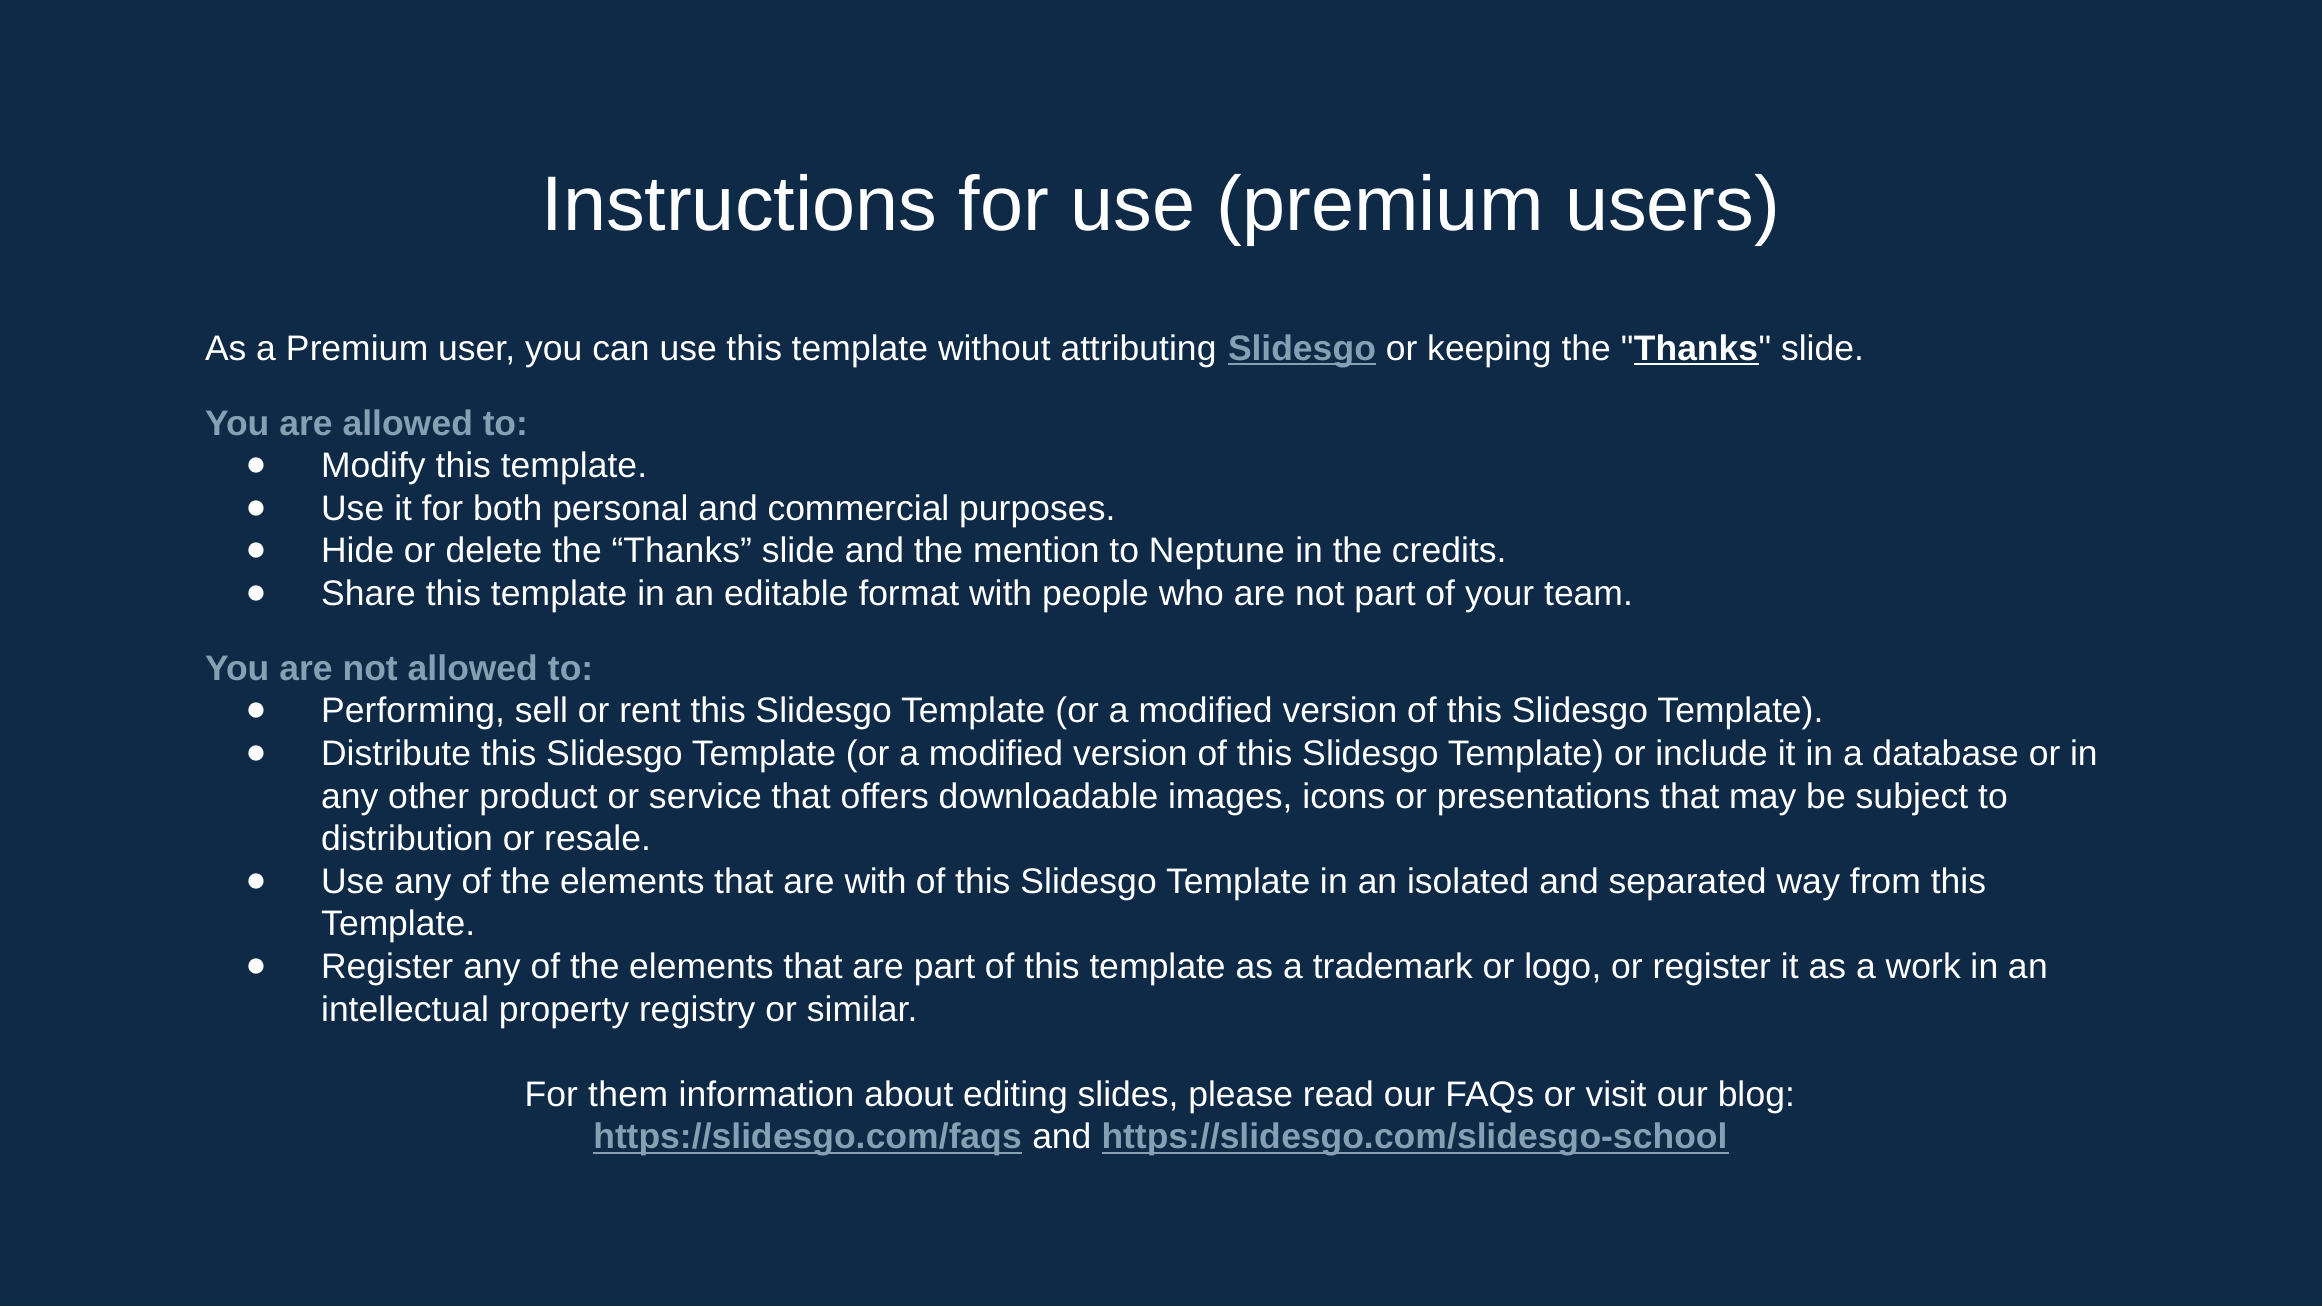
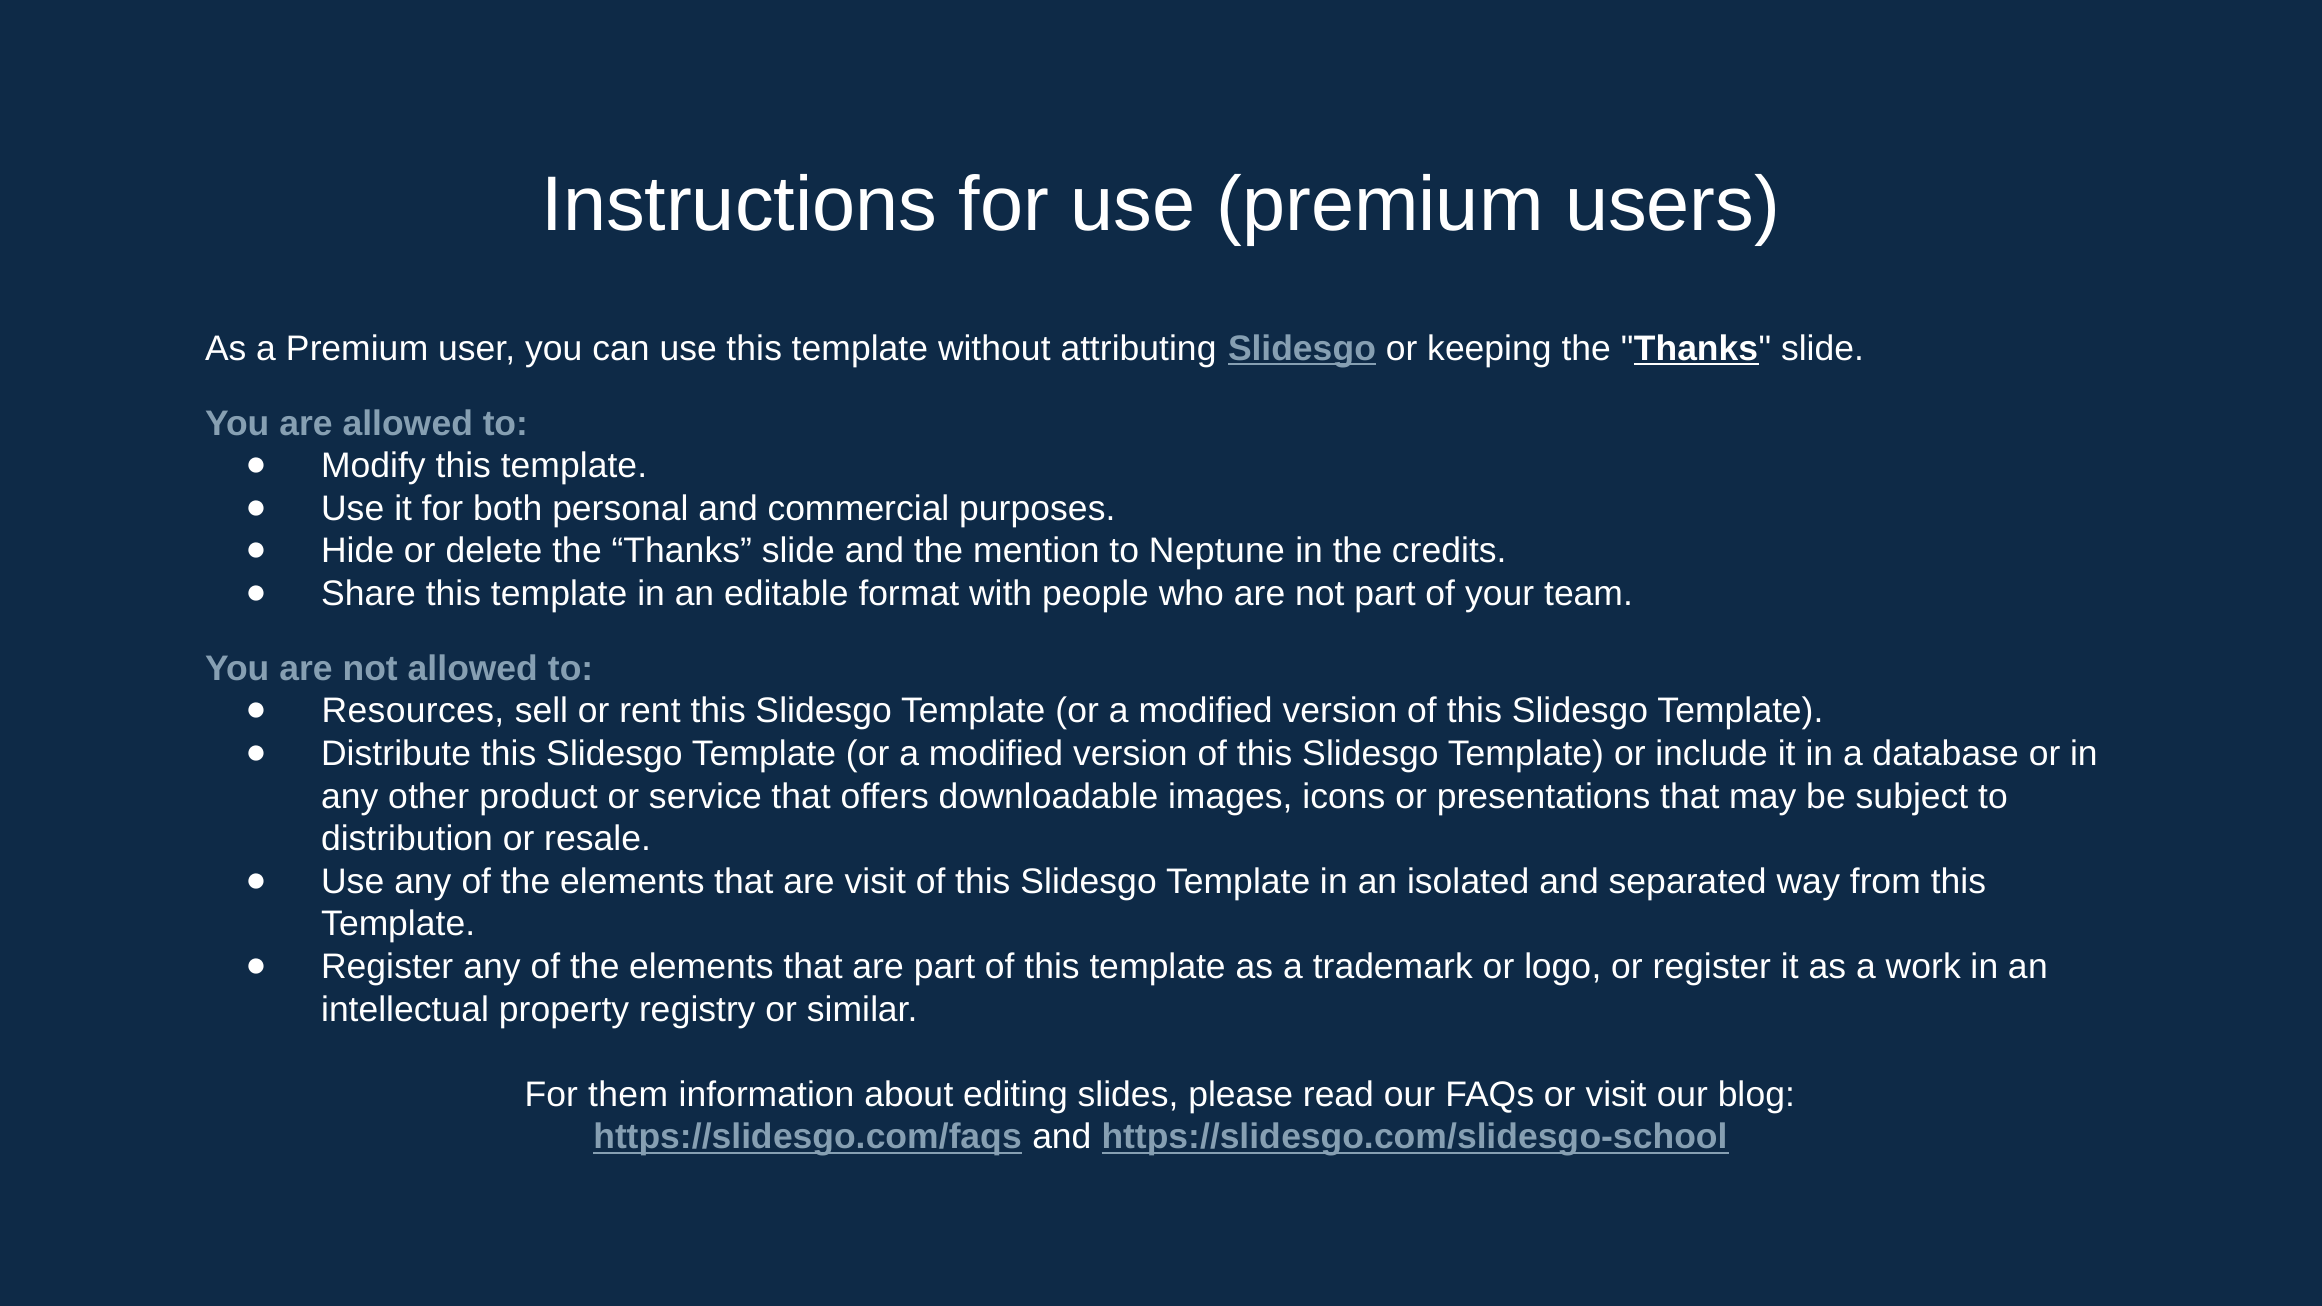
Performing: Performing -> Resources
are with: with -> visit
